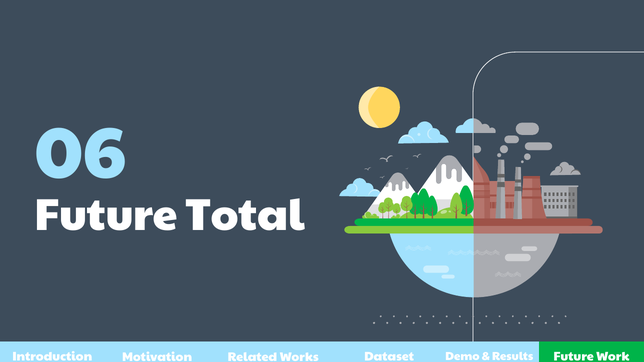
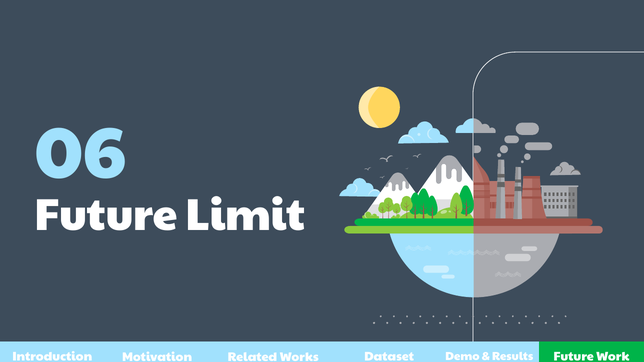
Total: Total -> Limit
